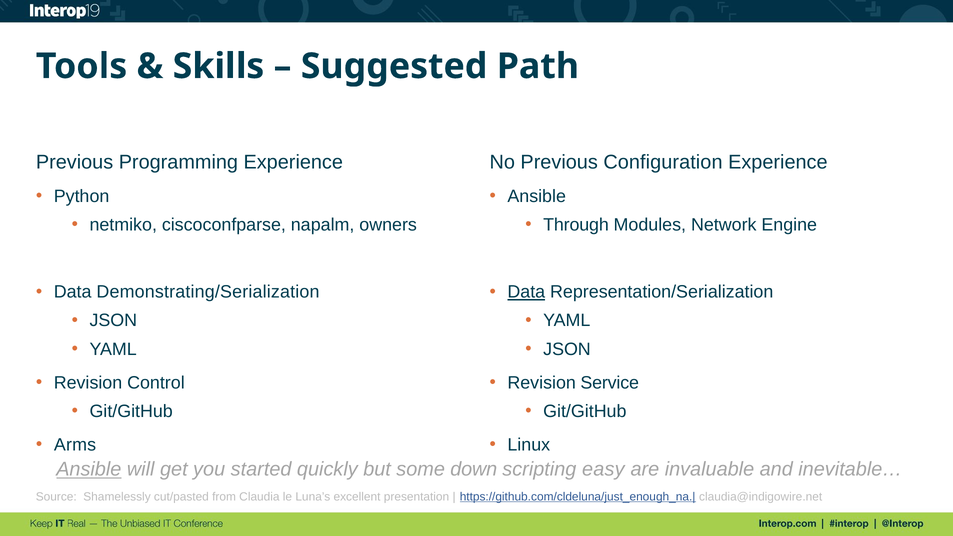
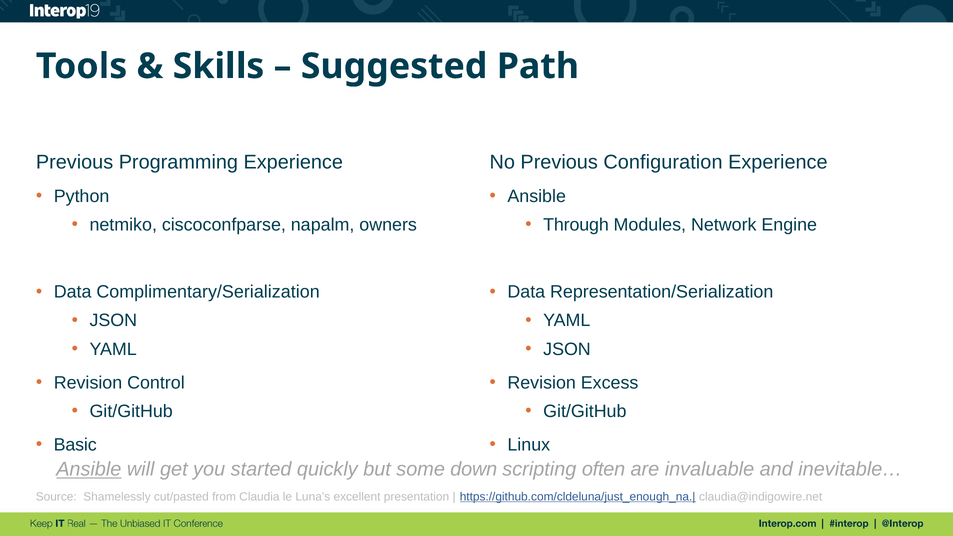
Demonstrating/Serialization: Demonstrating/Serialization -> Complimentary/Serialization
Data at (526, 292) underline: present -> none
Service: Service -> Excess
Arms: Arms -> Basic
easy: easy -> often
